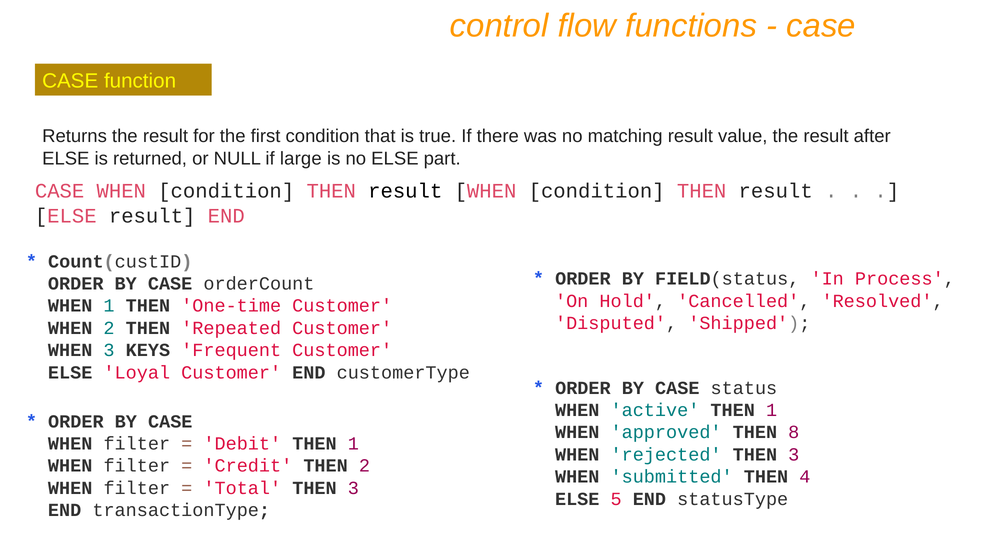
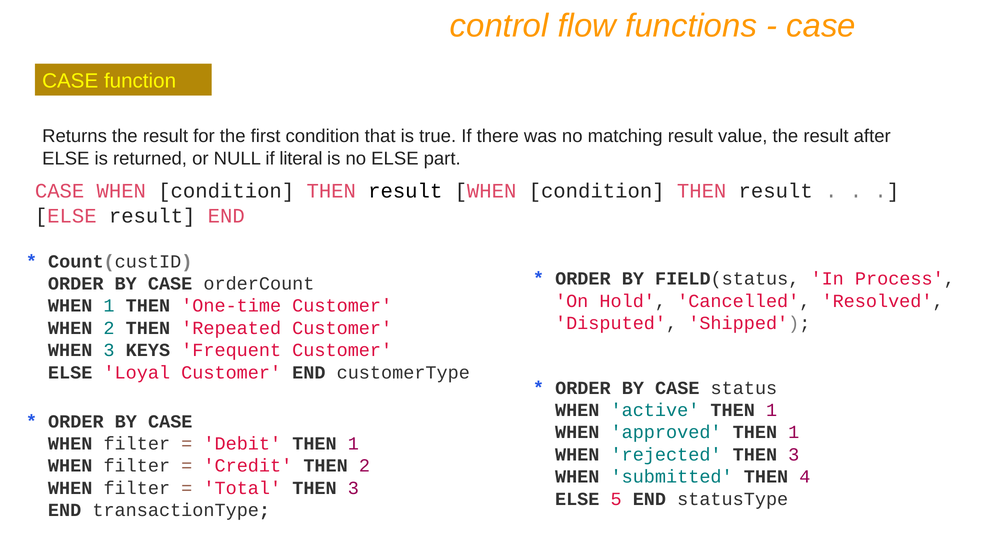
large: large -> literal
approved THEN 8: 8 -> 1
